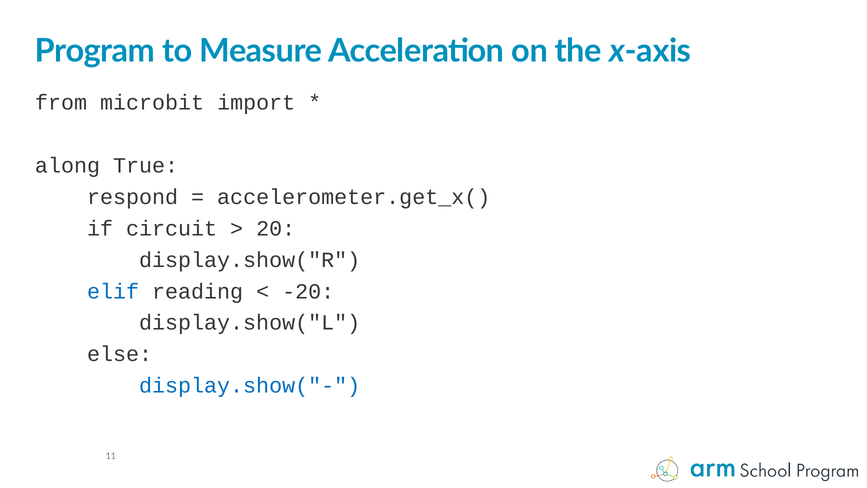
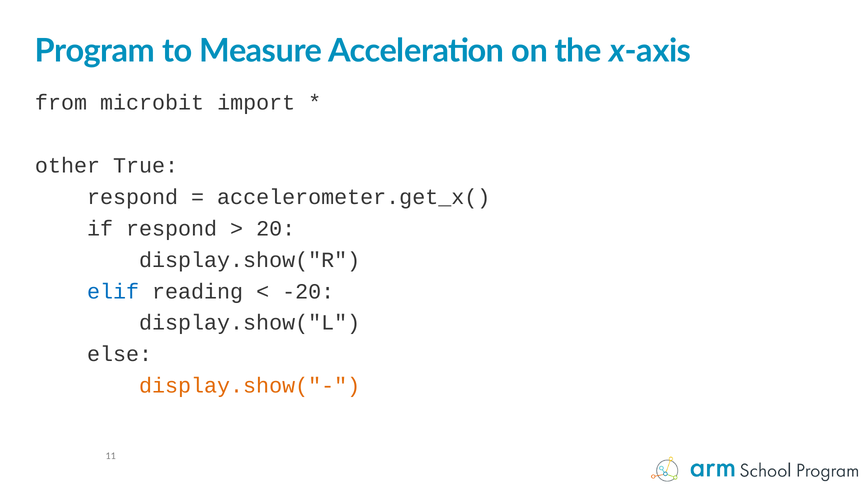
along: along -> other
if circuit: circuit -> respond
display.show("- colour: blue -> orange
